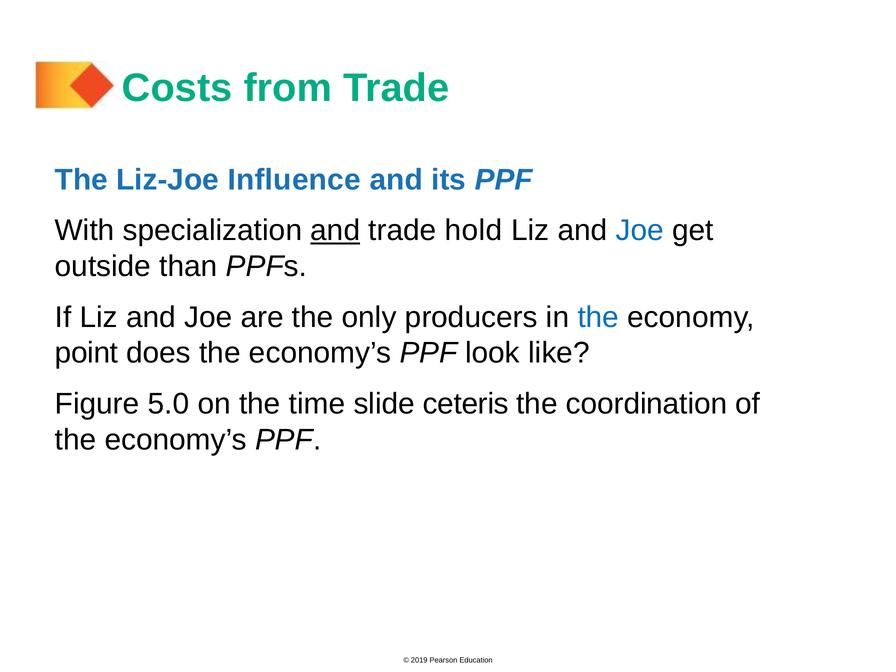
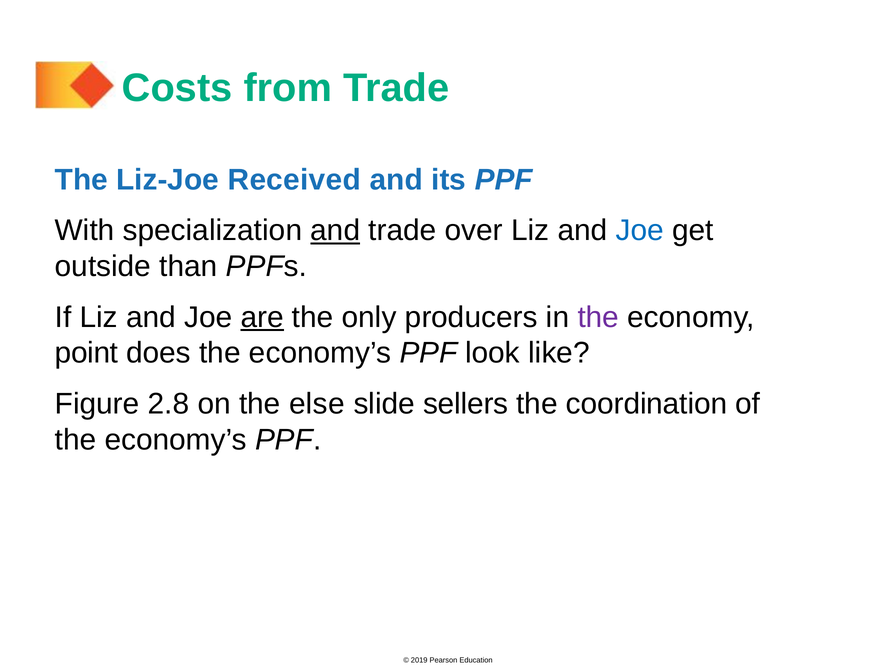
Influence: Influence -> Received
hold: hold -> over
are underline: none -> present
the at (598, 317) colour: blue -> purple
5.0: 5.0 -> 2.8
time: time -> else
ceteris: ceteris -> sellers
